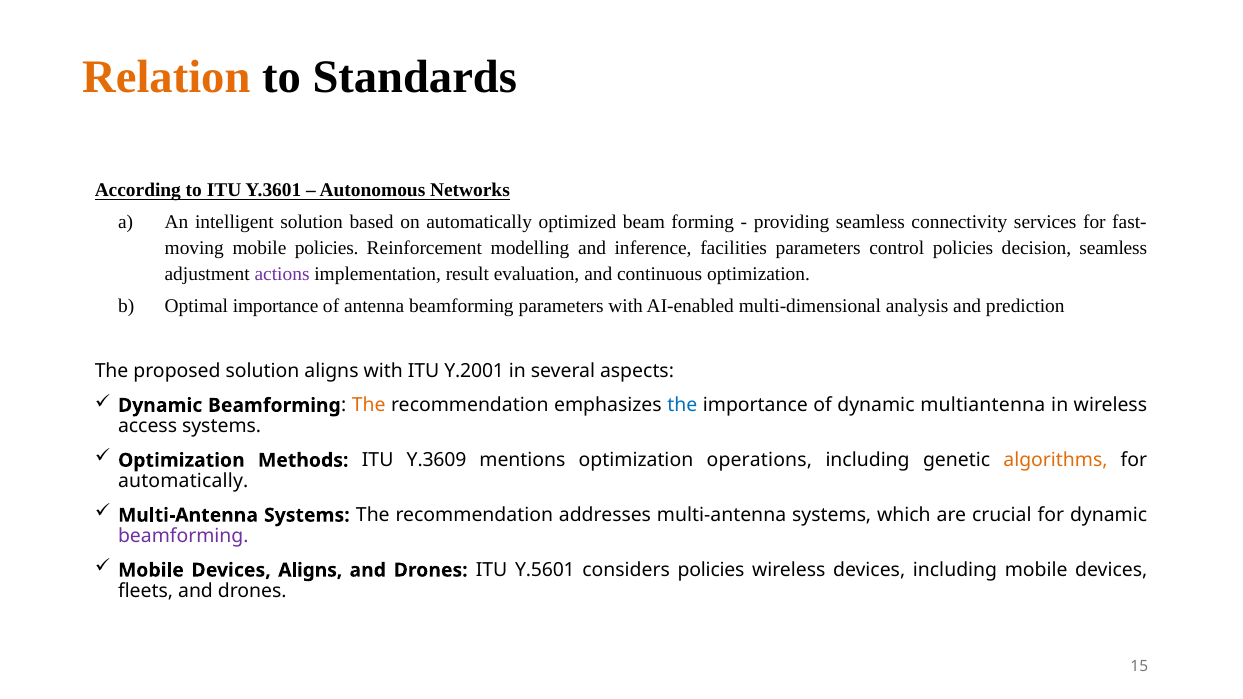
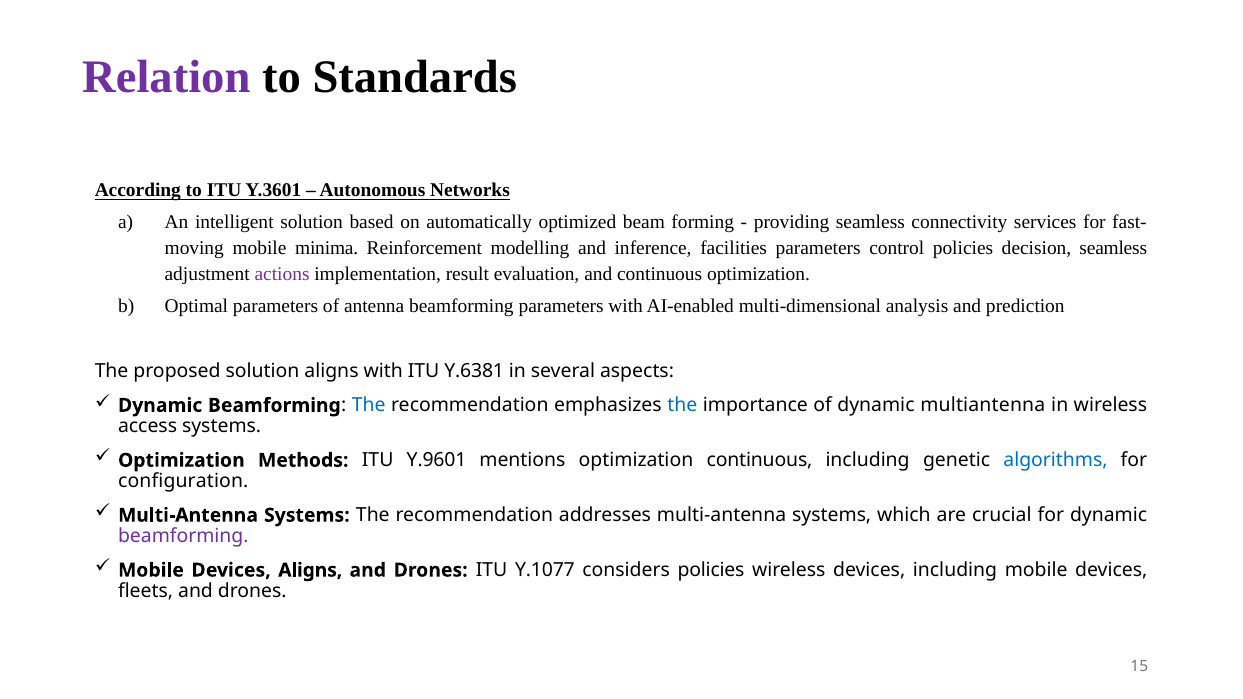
Relation colour: orange -> purple
mobile policies: policies -> minima
Optimal importance: importance -> parameters
Y.2001: Y.2001 -> Y.6381
The at (369, 406) colour: orange -> blue
Y.3609: Y.3609 -> Y.9601
optimization operations: operations -> continuous
algorithms colour: orange -> blue
automatically at (183, 481): automatically -> configuration
Y.5601: Y.5601 -> Y.1077
